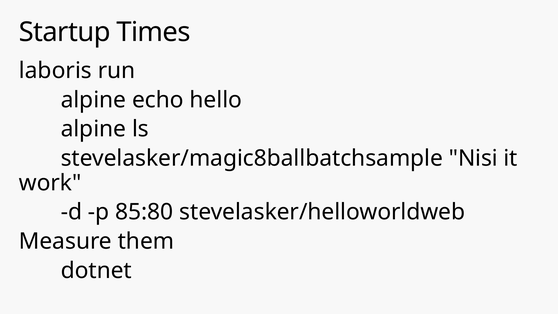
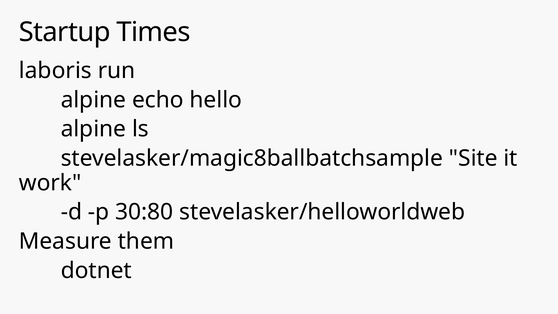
Nisi: Nisi -> Site
85:80: 85:80 -> 30:80
